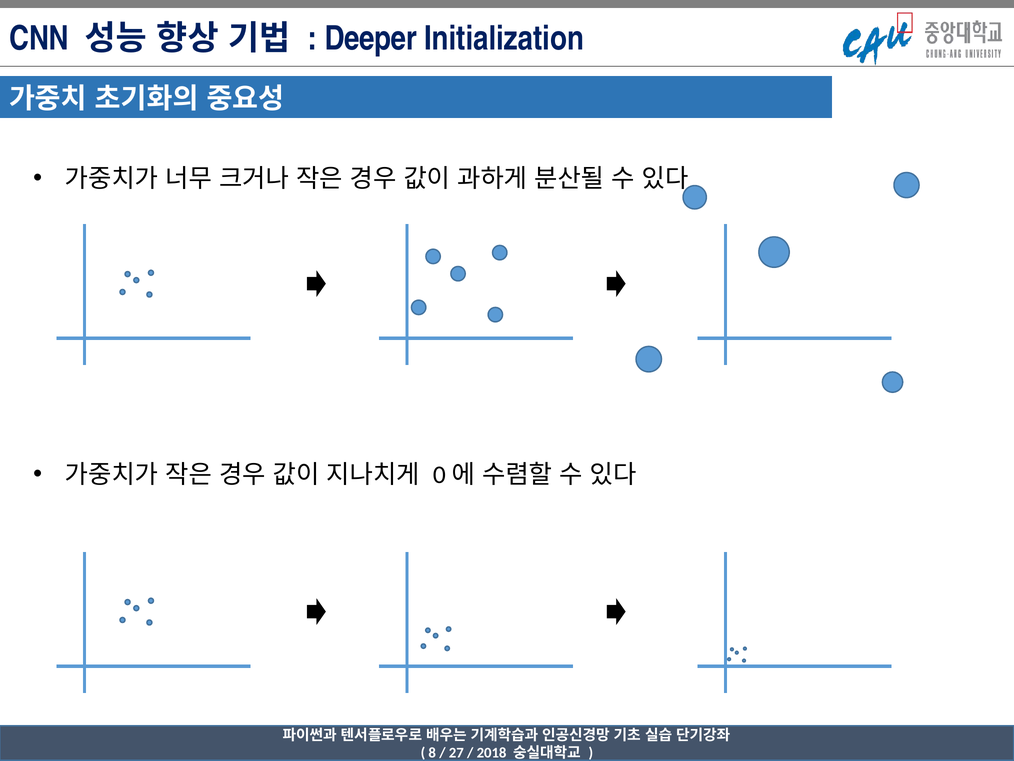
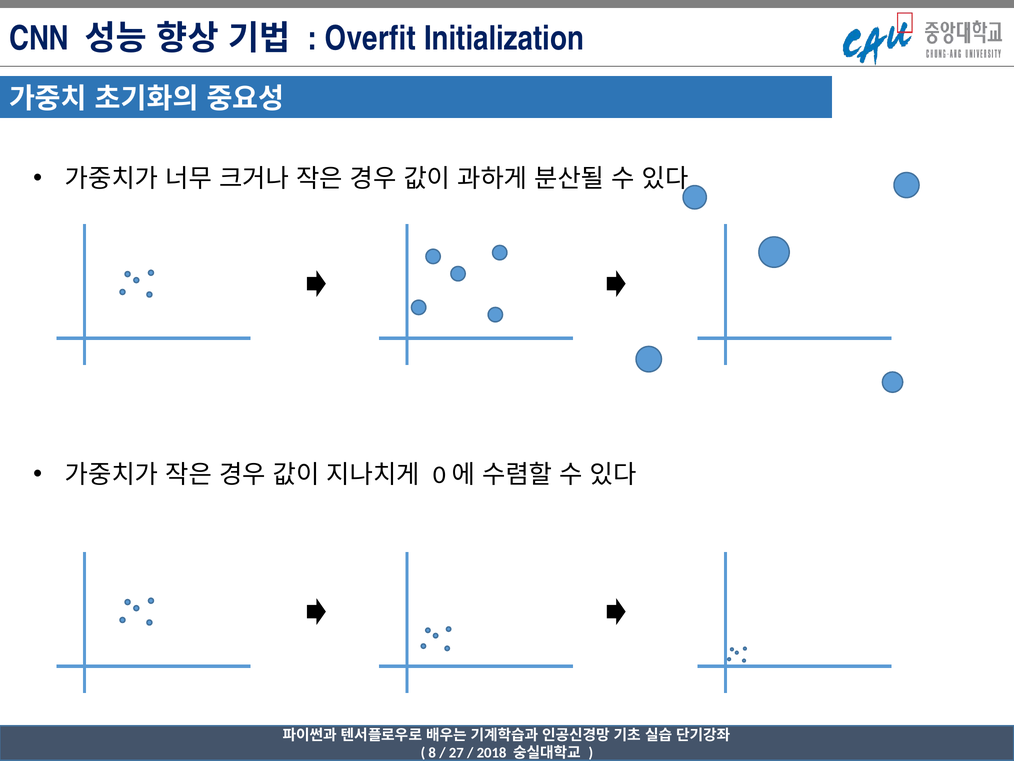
Deeper: Deeper -> Overfit
